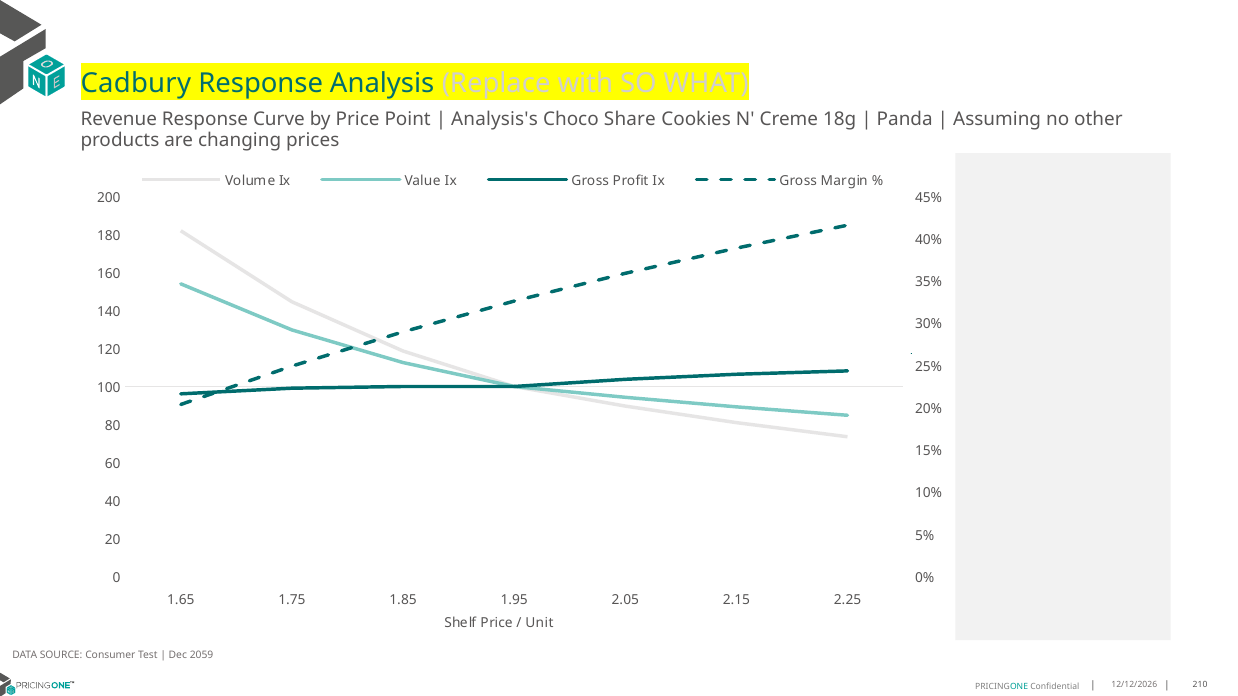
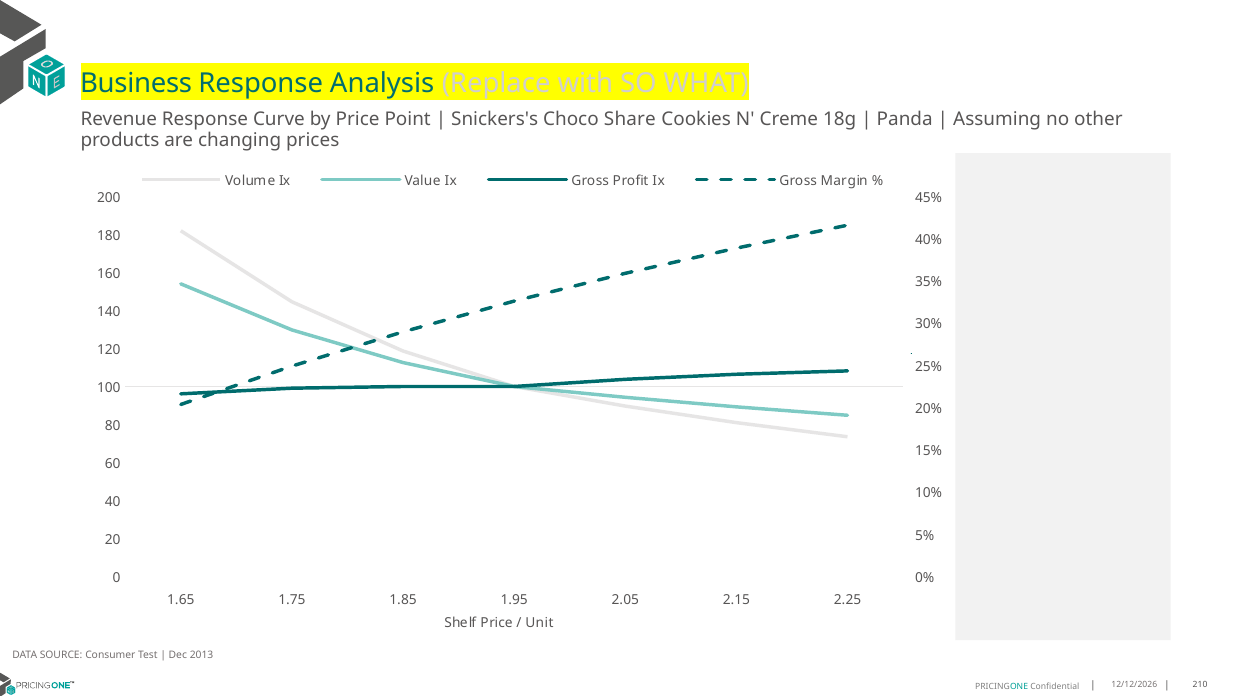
Cadbury: Cadbury -> Business
Analysis's: Analysis's -> Snickers's
2059: 2059 -> 2013
